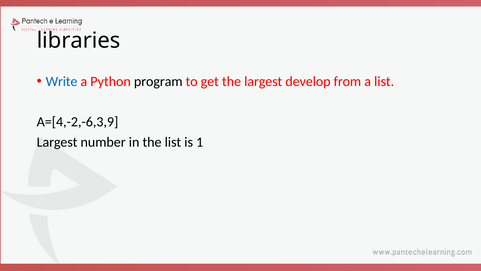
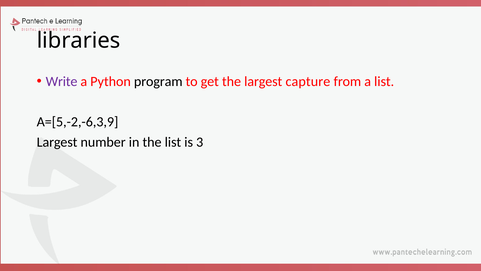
Write colour: blue -> purple
develop: develop -> capture
A=[4,-2,-6,3,9: A=[4,-2,-6,3,9 -> A=[5,-2,-6,3,9
1: 1 -> 3
